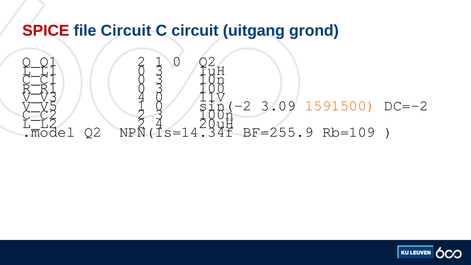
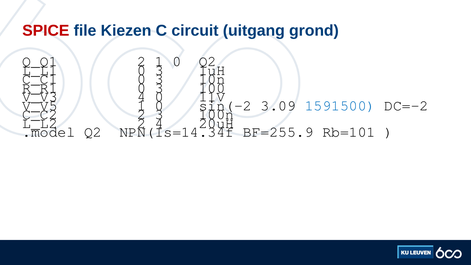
file Circuit: Circuit -> Kiezen
1591500 colour: orange -> blue
Rb=109: Rb=109 -> Rb=101
